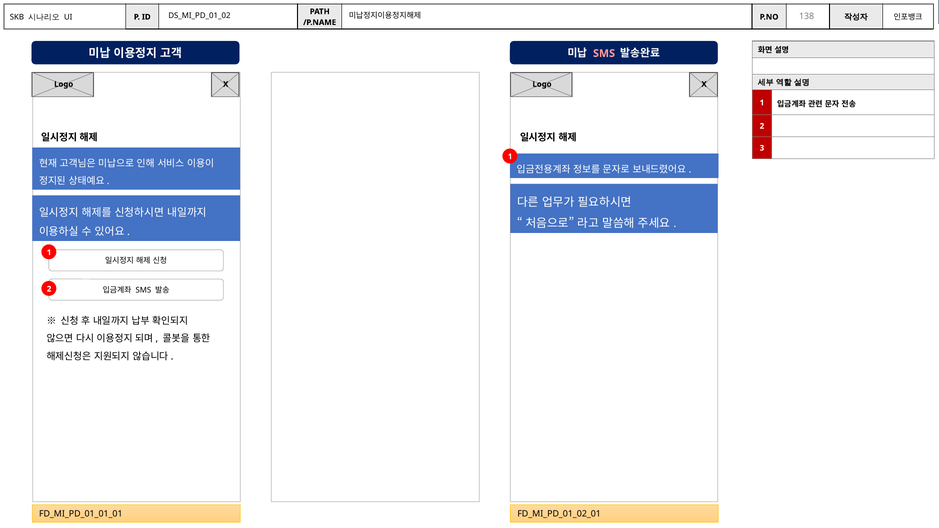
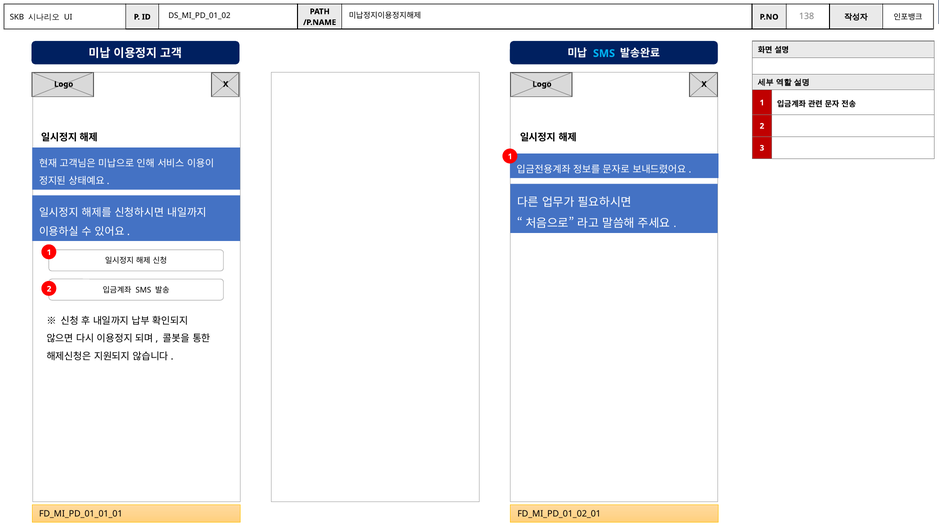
SMS at (604, 53) colour: pink -> light blue
